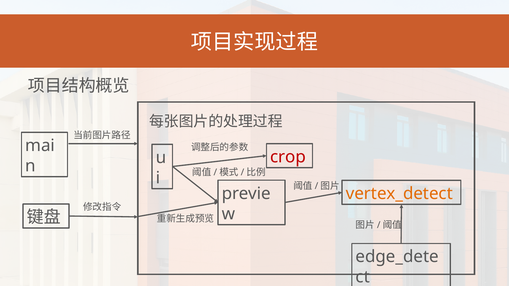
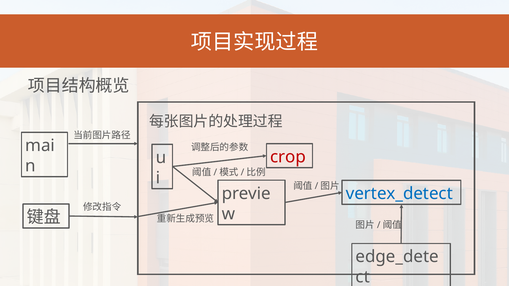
vertex_detect colour: orange -> blue
